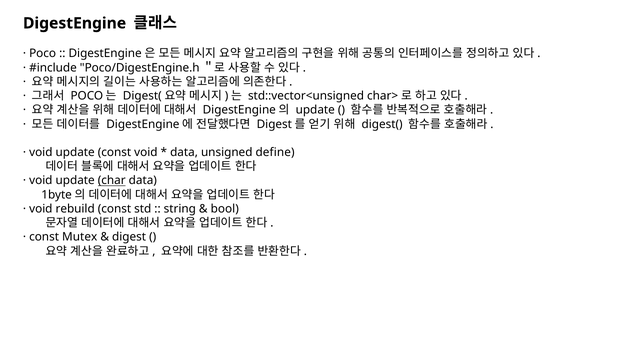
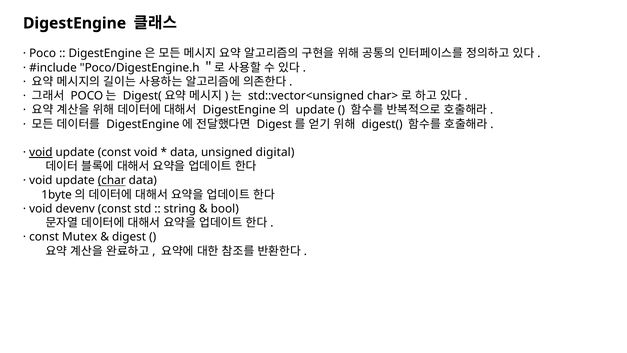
void at (41, 152) underline: none -> present
define: define -> digital
rebuild: rebuild -> devenv
